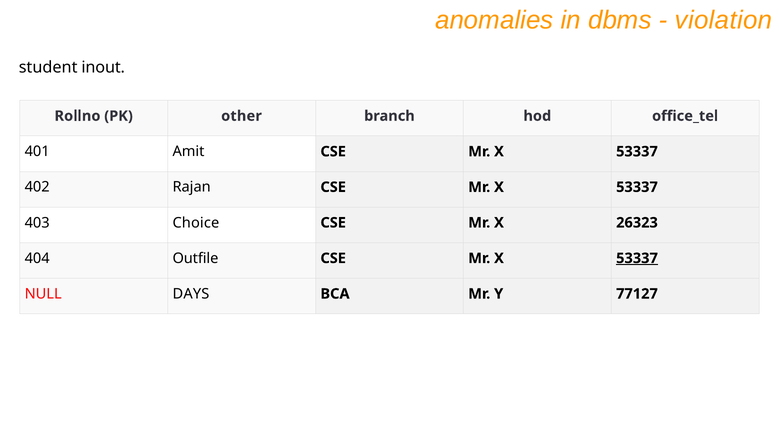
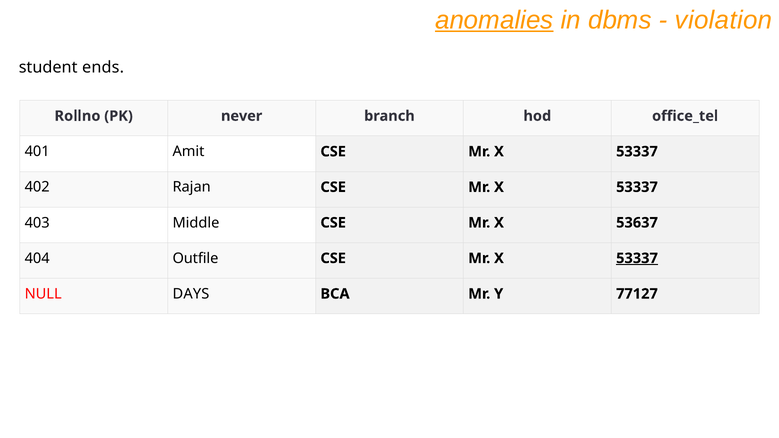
anomalies underline: none -> present
inout: inout -> ends
other: other -> never
Choice: Choice -> Middle
26323: 26323 -> 53637
